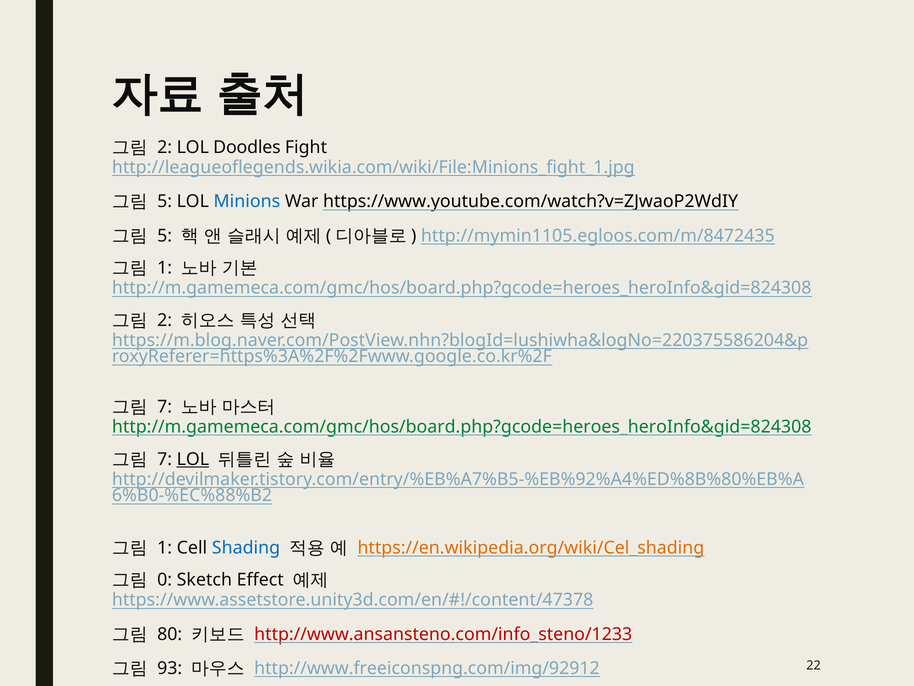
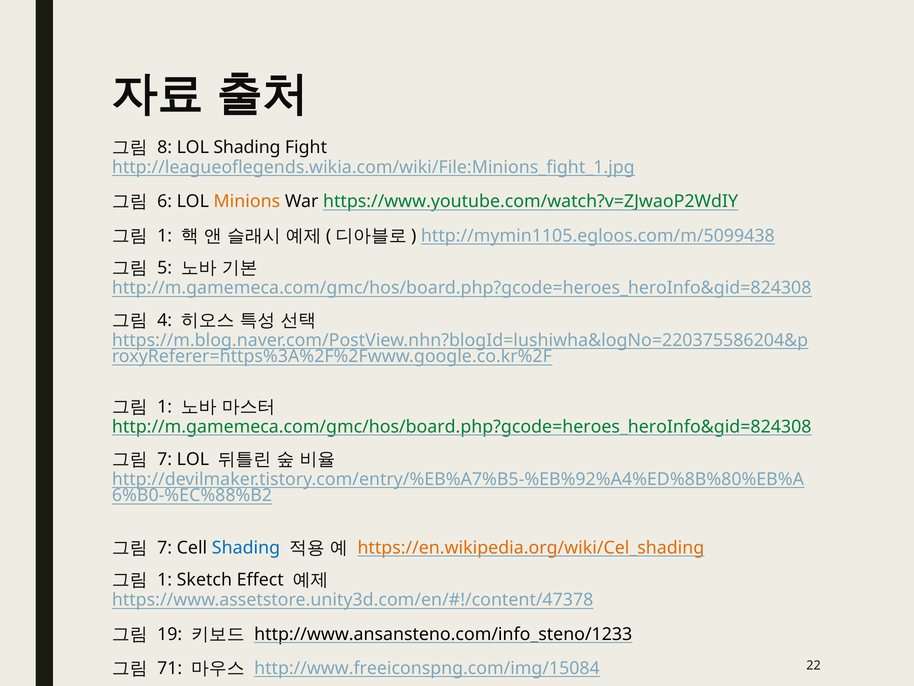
2 at (165, 147): 2 -> 8
LOL Doodles: Doodles -> Shading
5 at (165, 201): 5 -> 6
Minions colour: blue -> orange
https://www.youtube.com/watch?v=ZJwaoP2WdIY colour: black -> green
5 at (165, 236): 5 -> 1
http://mymin1105.egloos.com/m/8472435: http://mymin1105.egloos.com/m/8472435 -> http://mymin1105.egloos.com/m/5099438
1 at (165, 268): 1 -> 5
2 at (165, 320): 2 -> 4
7 at (165, 407): 7 -> 1
LOL at (193, 459) underline: present -> none
1 at (165, 547): 1 -> 7
0 at (165, 580): 0 -> 1
80: 80 -> 19
http://www.ansansteno.com/info_steno/1233 colour: red -> black
93: 93 -> 71
http://www.freeiconspng.com/img/92912: http://www.freeiconspng.com/img/92912 -> http://www.freeiconspng.com/img/15084
